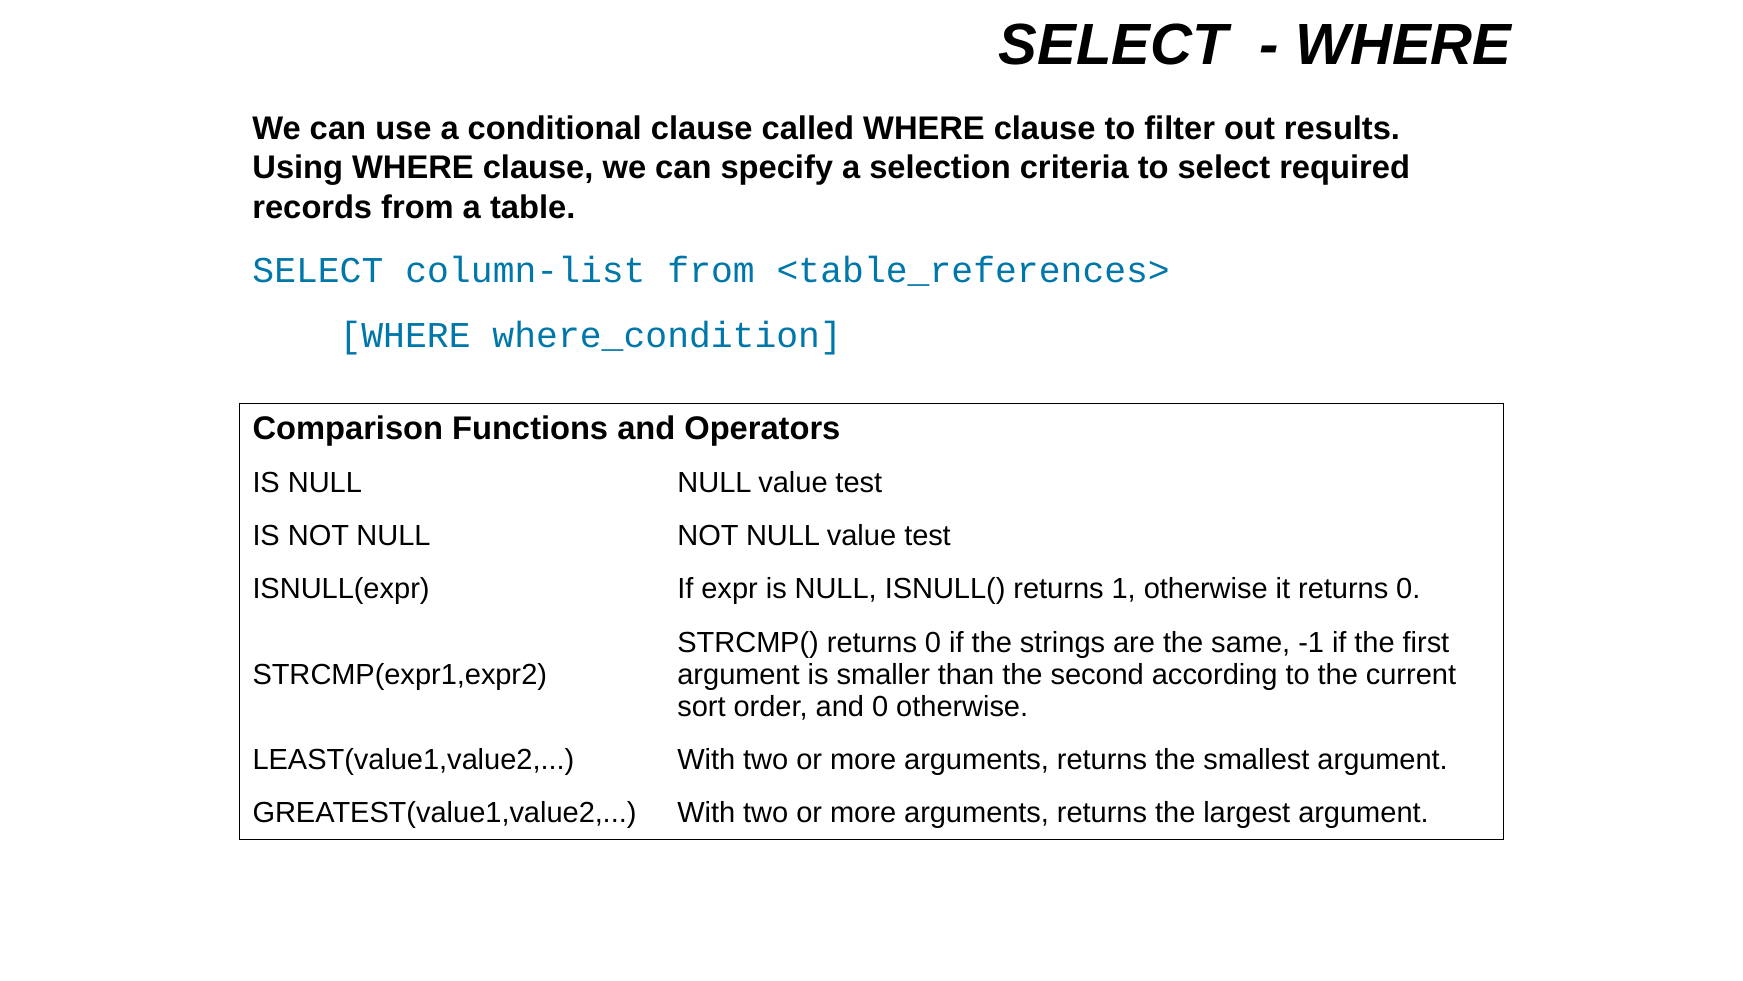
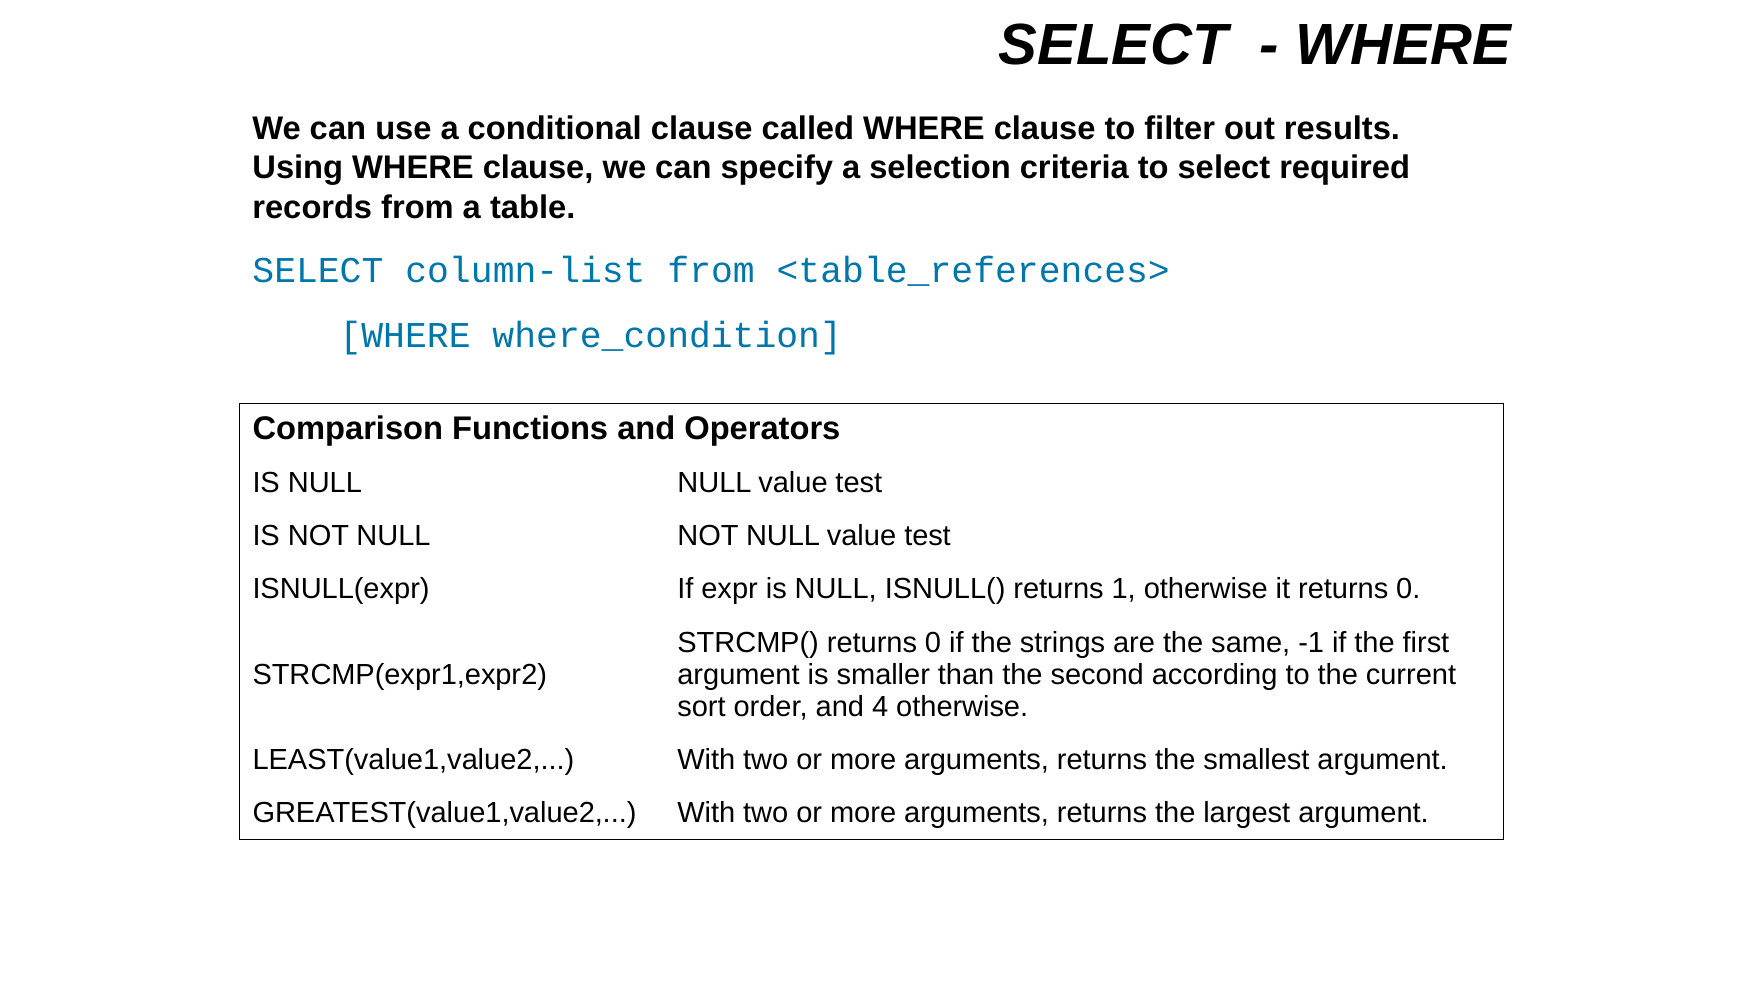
and 0: 0 -> 4
